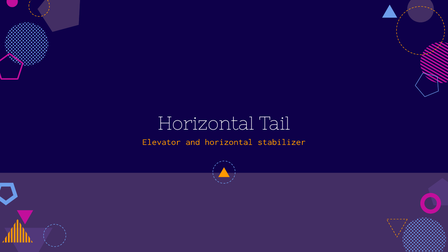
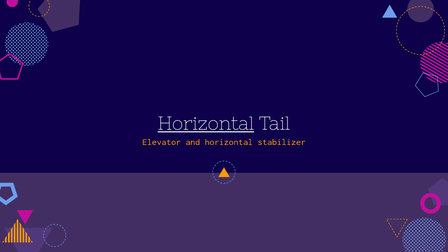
Horizontal at (206, 124) underline: none -> present
